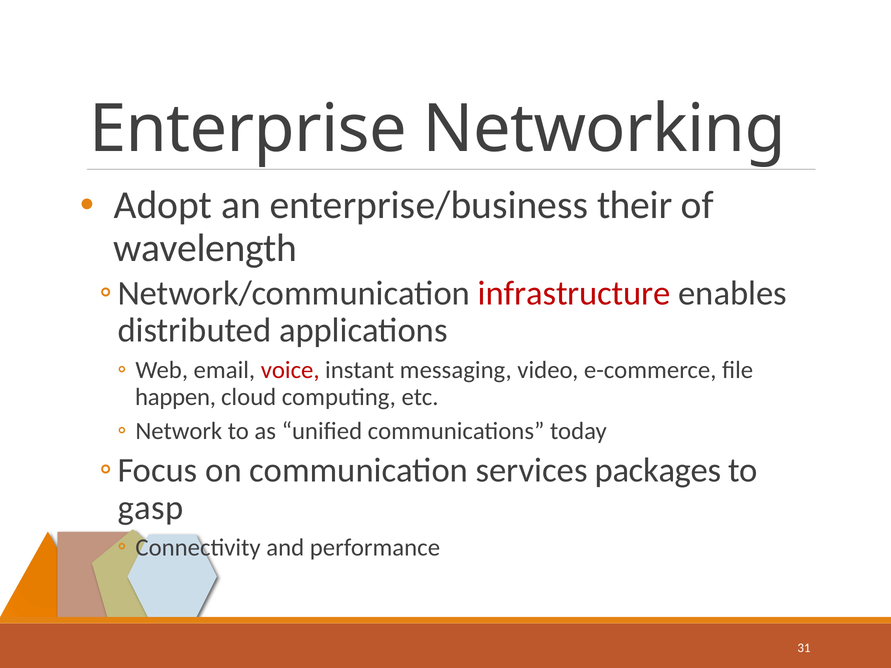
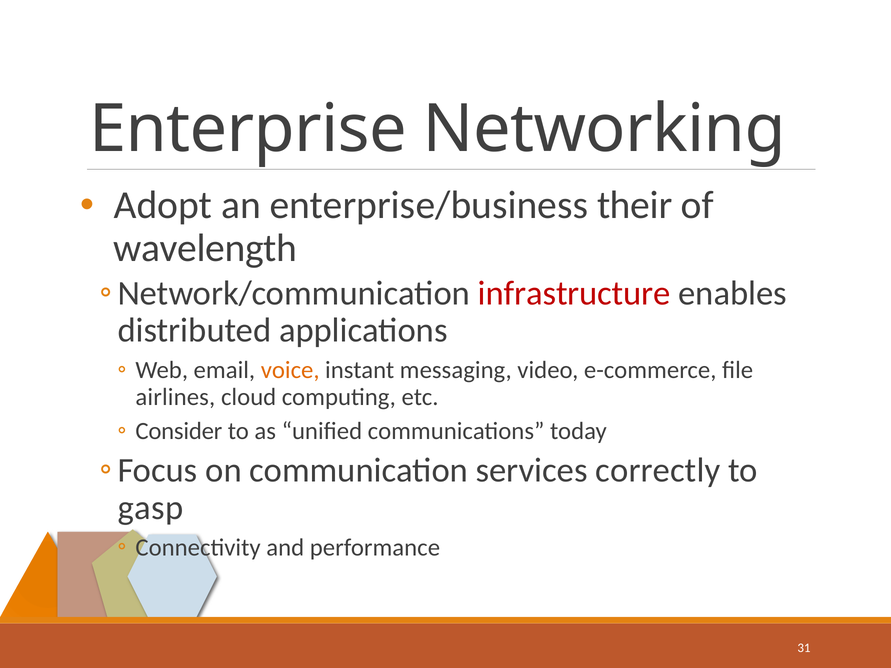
voice colour: red -> orange
happen: happen -> airlines
Network: Network -> Consider
packages: packages -> correctly
